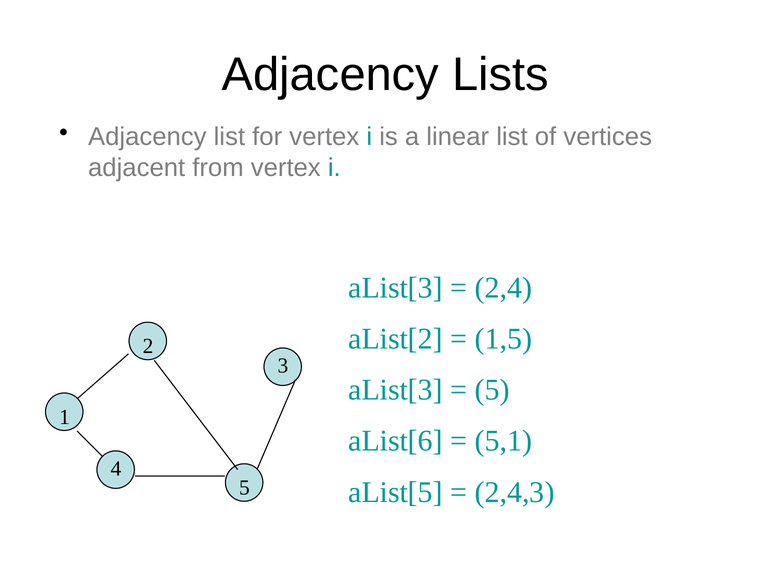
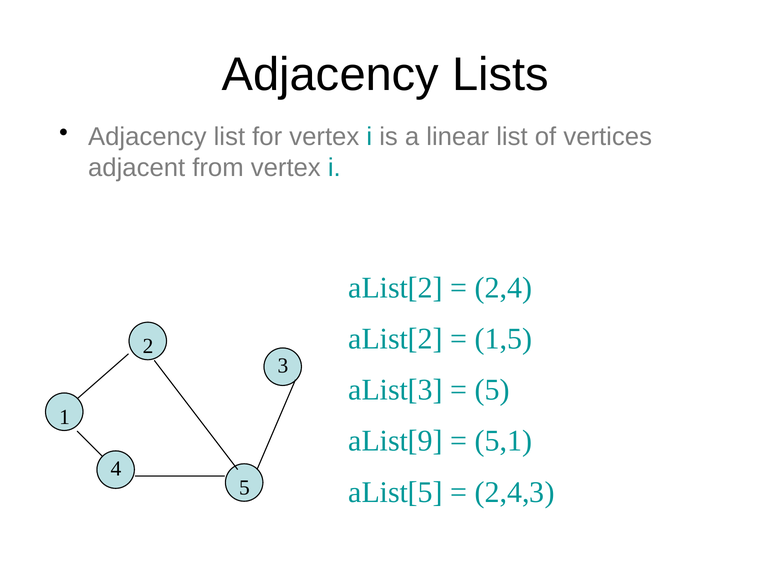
aList[3 at (396, 288): aList[3 -> aList[2
aList[6: aList[6 -> aList[9
